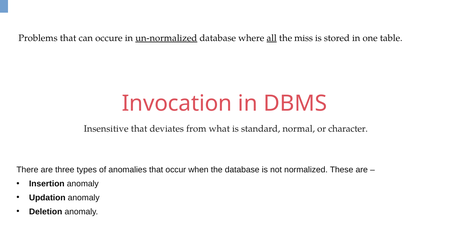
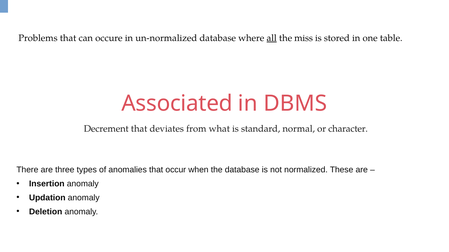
un-normalized underline: present -> none
Invocation: Invocation -> Associated
Insensitive: Insensitive -> Decrement
